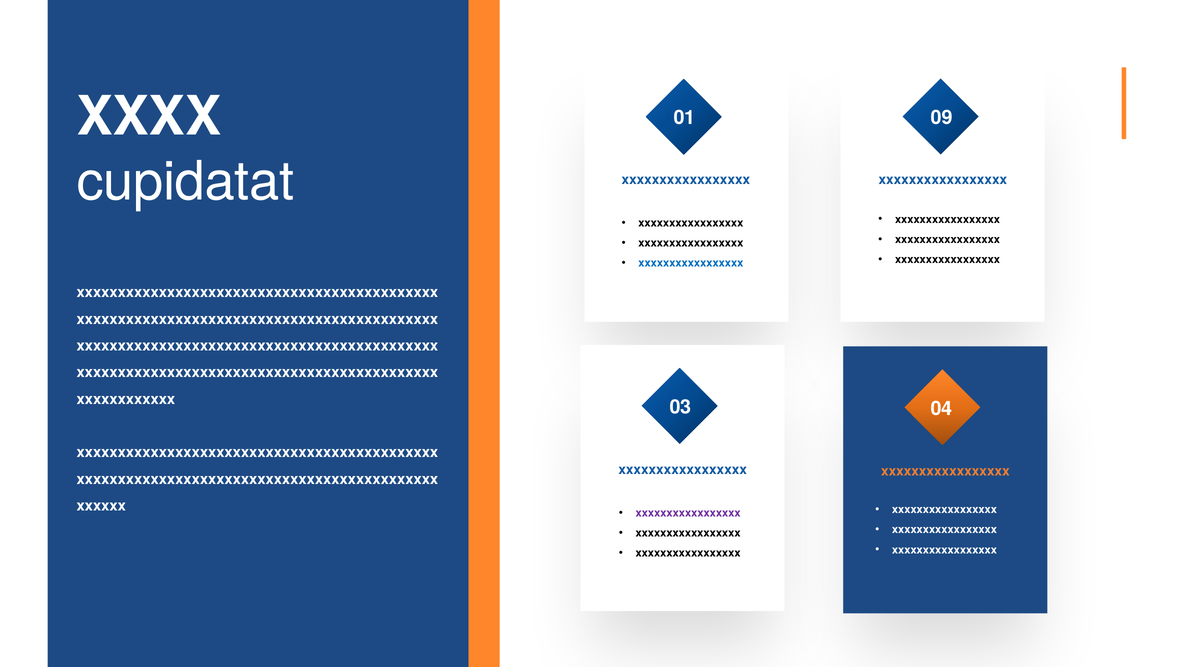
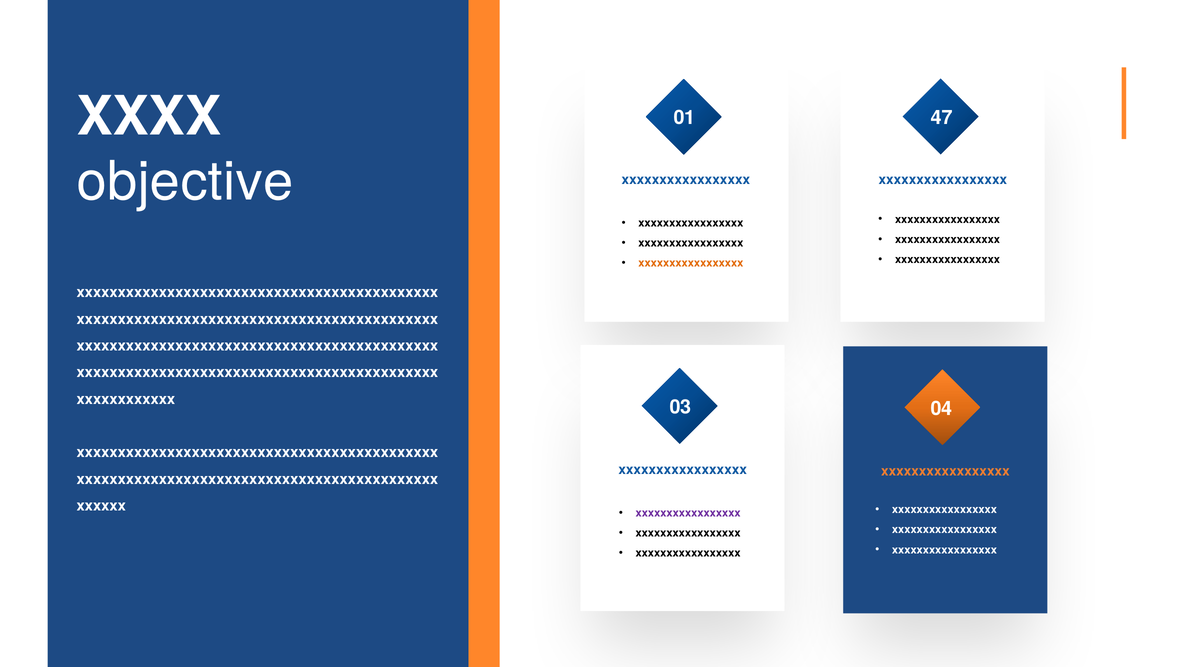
09: 09 -> 47
cupidatat: cupidatat -> objective
xxxxxxxxxxxxxxxxx at (691, 263) colour: blue -> orange
